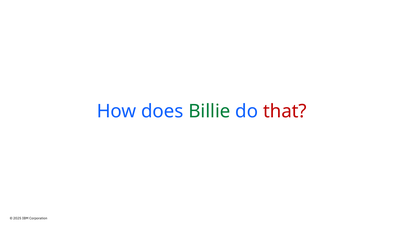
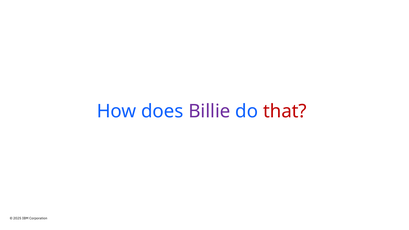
Billie colour: green -> purple
